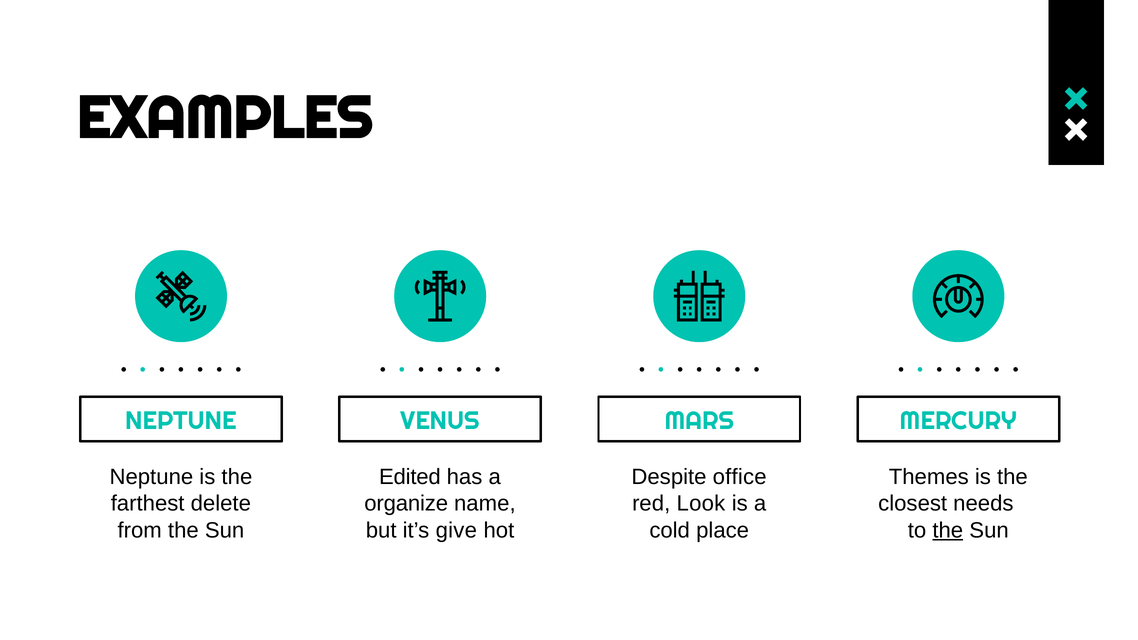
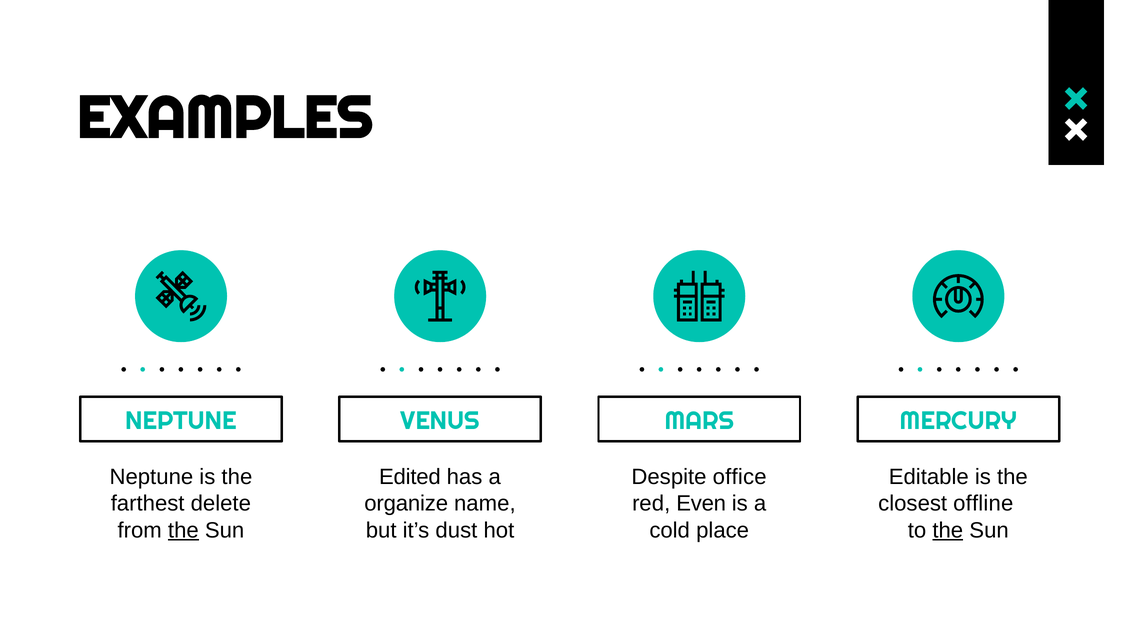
Themes: Themes -> Editable
Look: Look -> Even
needs: needs -> offline
the at (183, 530) underline: none -> present
give: give -> dust
